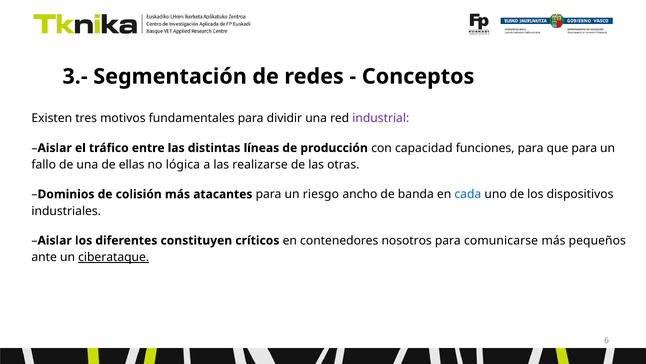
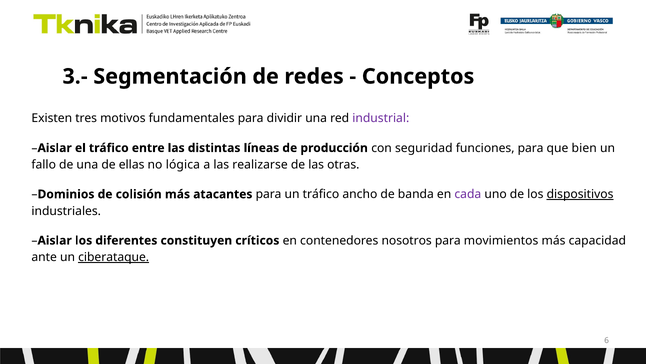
capacidad: capacidad -> seguridad
que para: para -> bien
un riesgo: riesgo -> tráfico
cada colour: blue -> purple
dispositivos underline: none -> present
comunicarse: comunicarse -> movimientos
pequeños: pequeños -> capacidad
